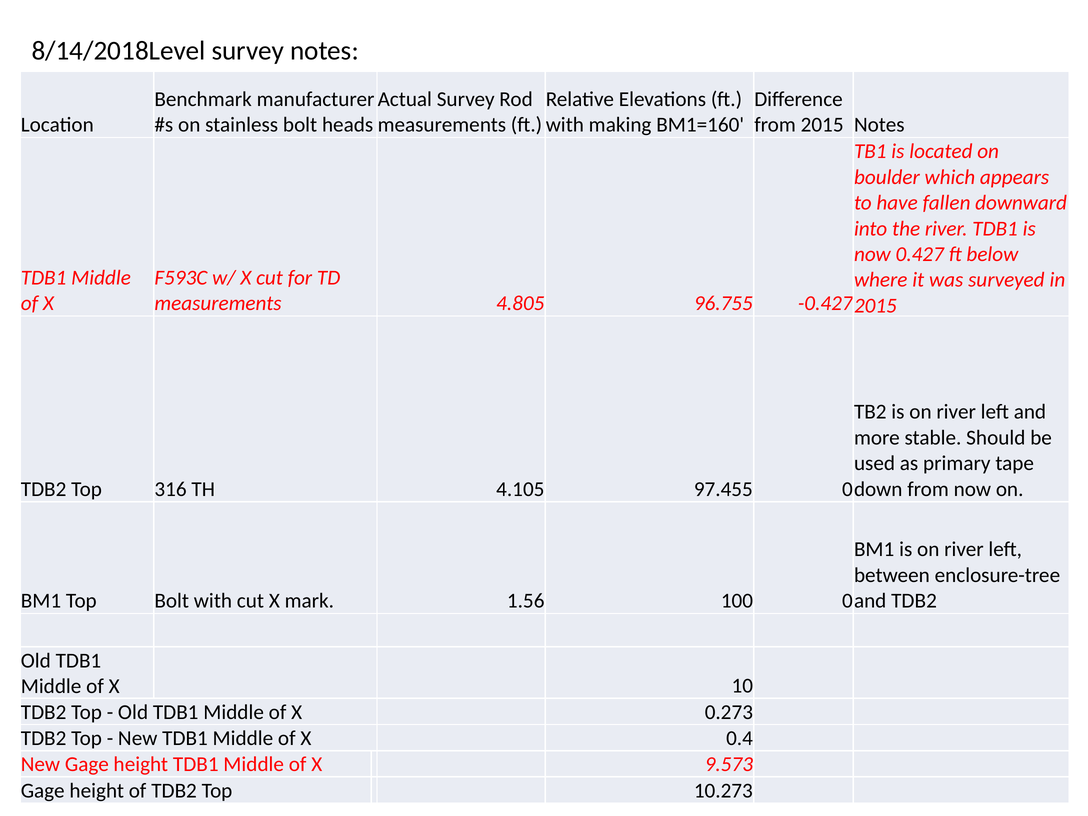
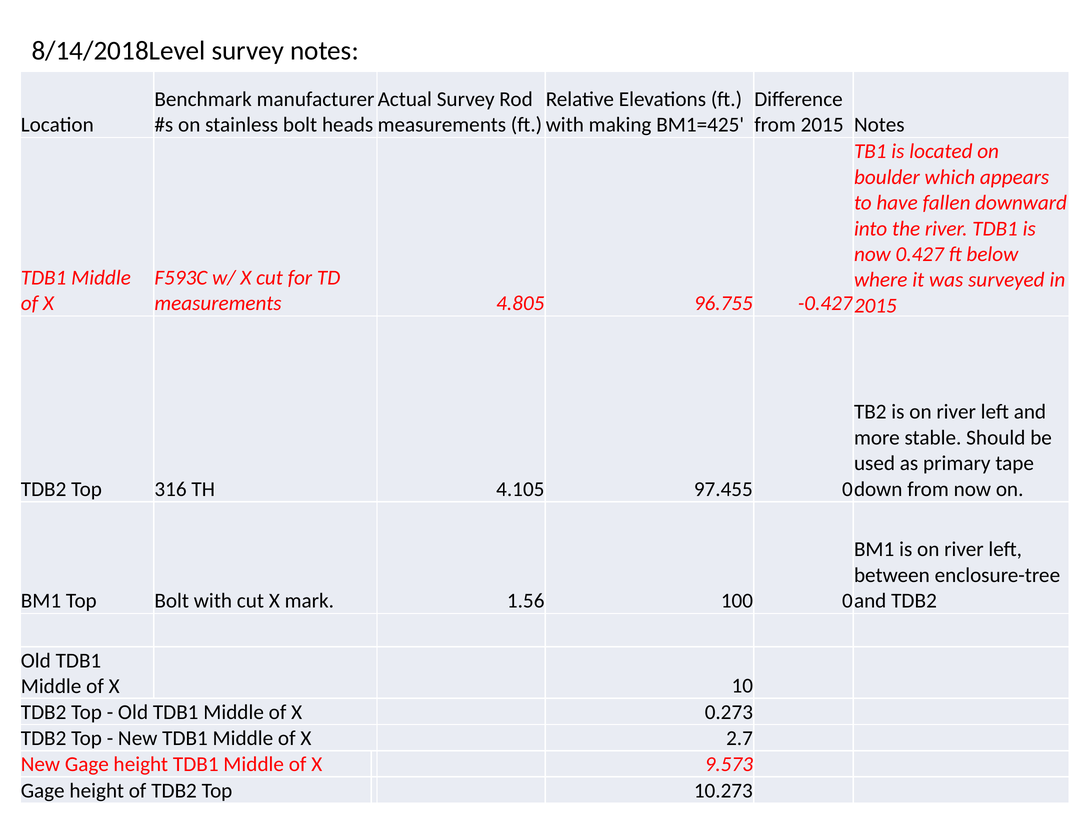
BM1=160: BM1=160 -> BM1=425
0.4: 0.4 -> 2.7
